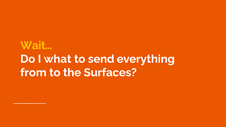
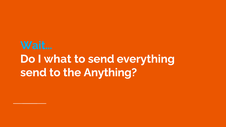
Wait… colour: yellow -> light blue
from at (33, 73): from -> send
Surfaces: Surfaces -> Anything
